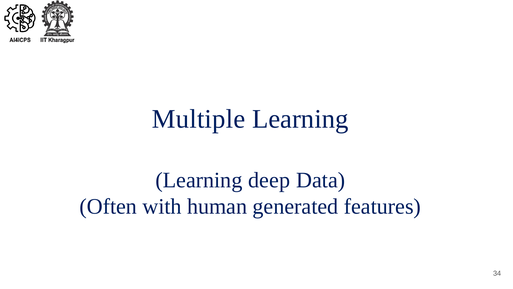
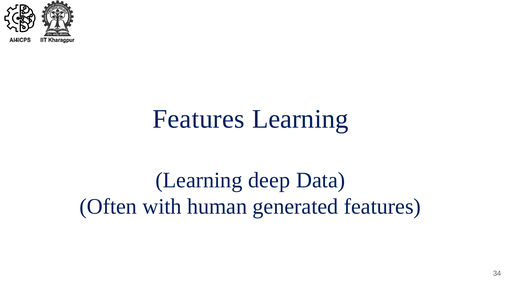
Multiple at (199, 119): Multiple -> Features
